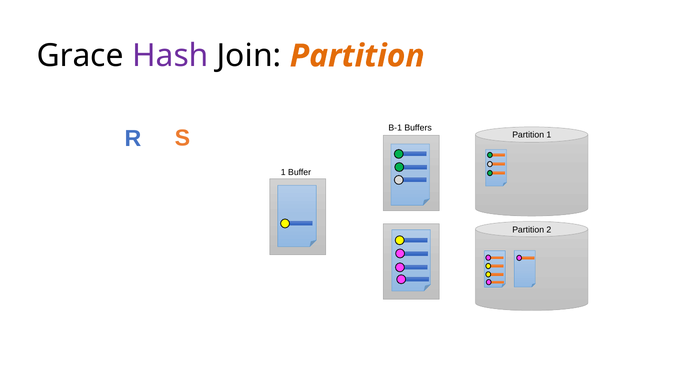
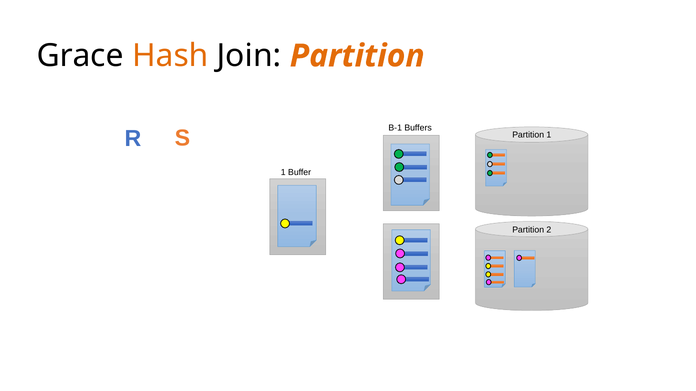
Hash colour: purple -> orange
